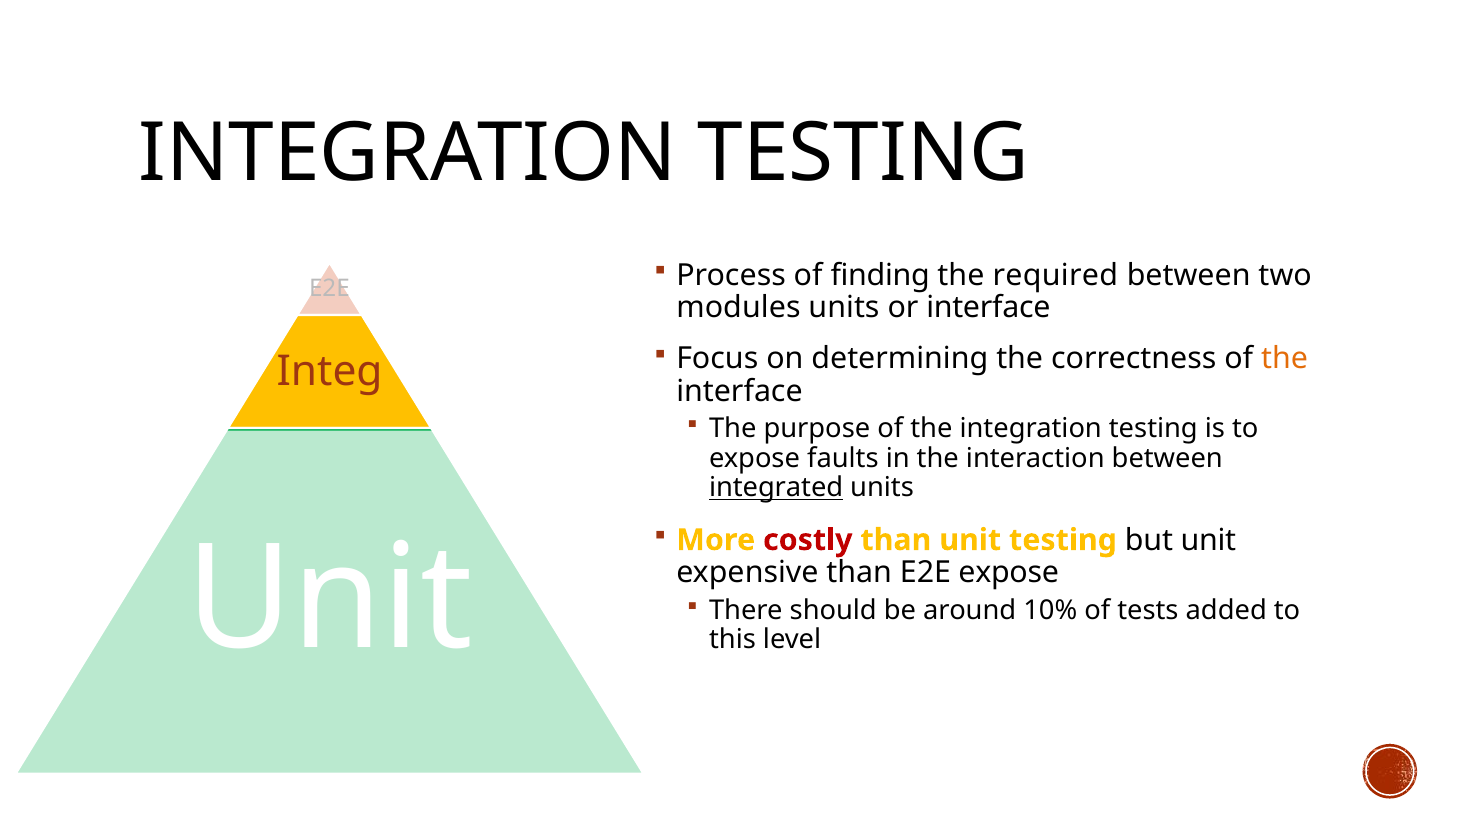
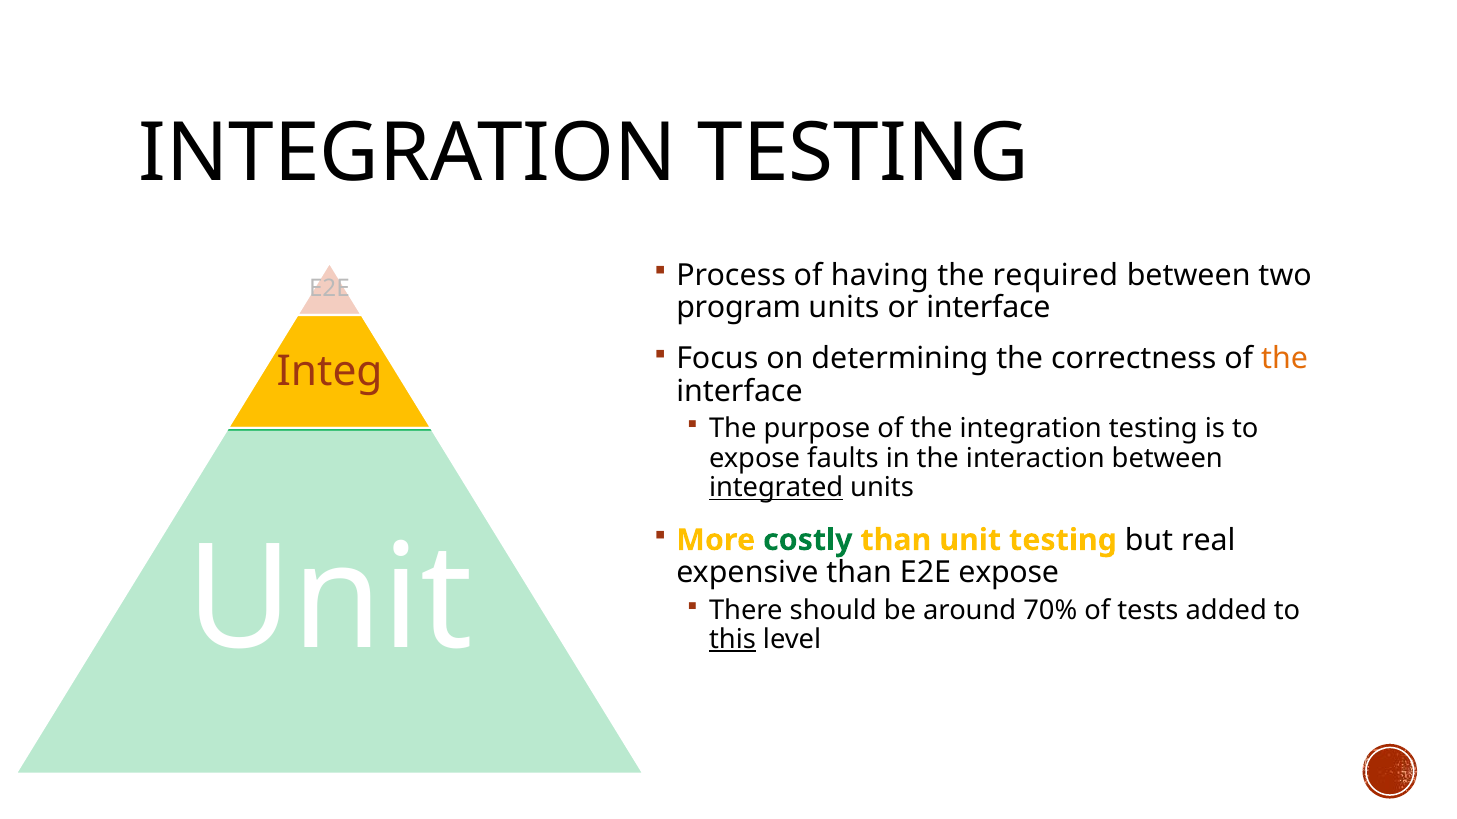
finding: finding -> having
modules: modules -> program
costly colour: red -> green
but unit: unit -> real
10%: 10% -> 70%
this underline: none -> present
